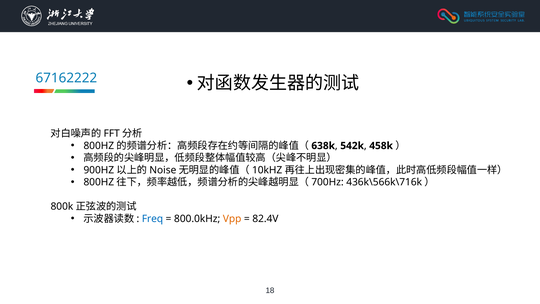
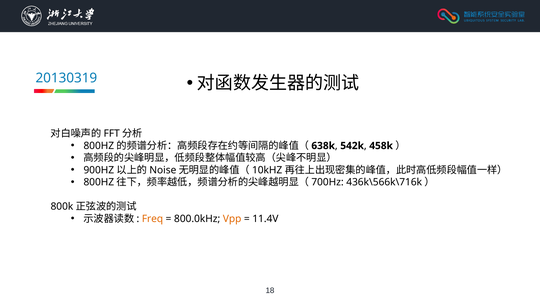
67162222: 67162222 -> 20130319
Freq colour: blue -> orange
82.4V: 82.4V -> 11.4V
